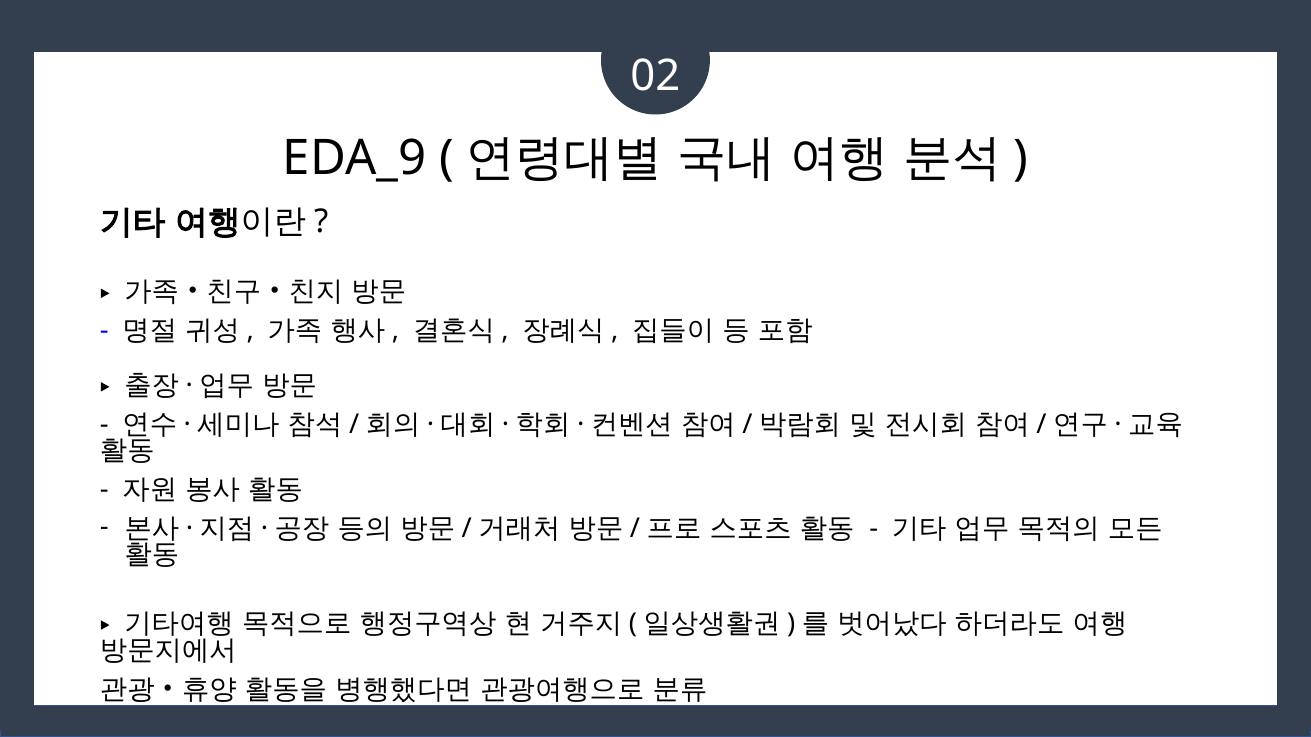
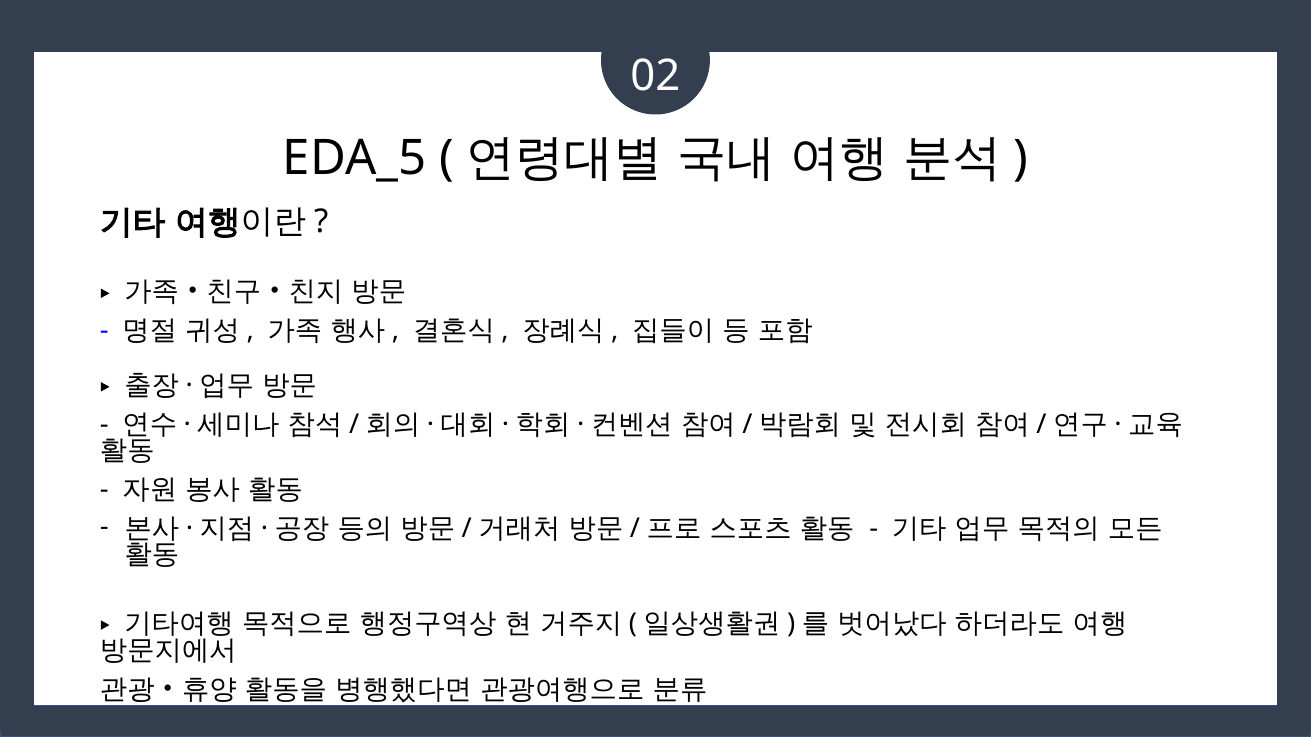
EDA_9: EDA_9 -> EDA_5
